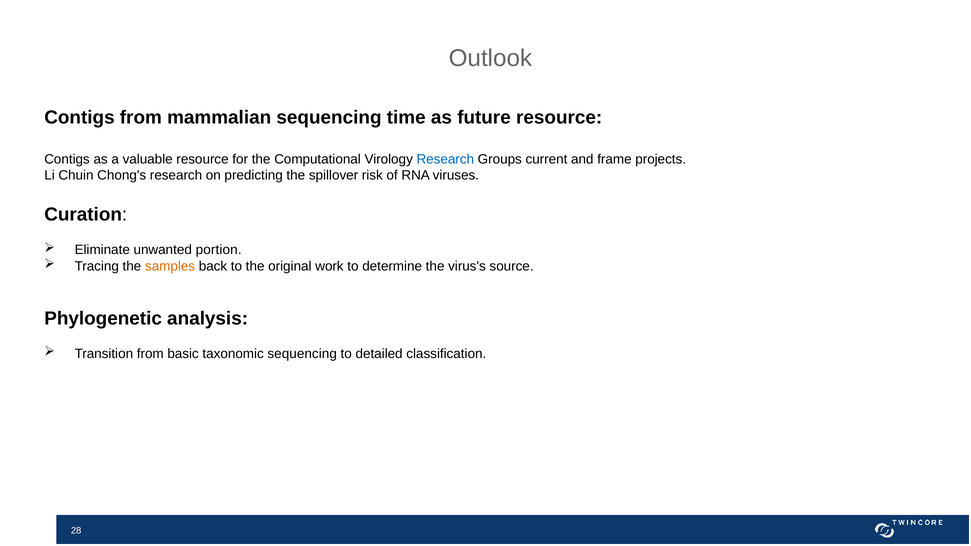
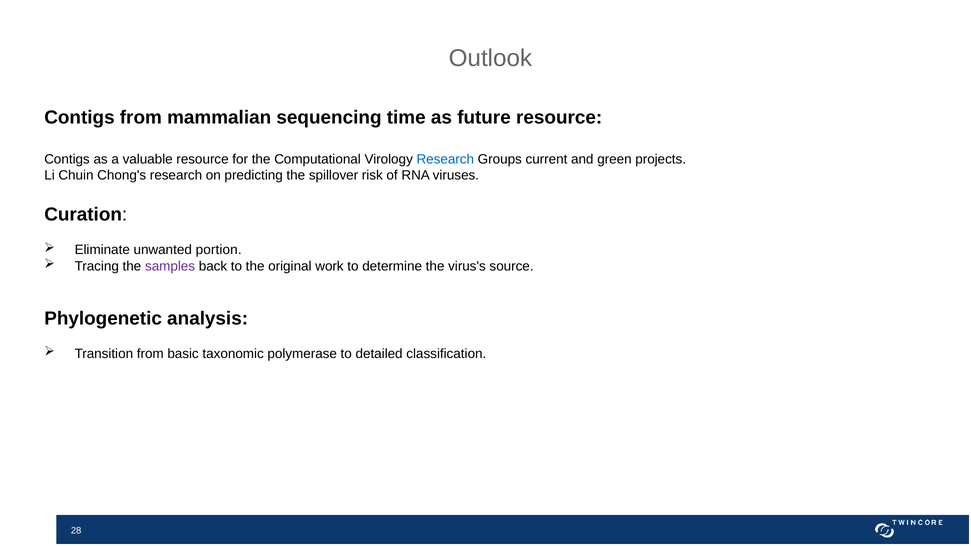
frame: frame -> green
samples colour: orange -> purple
taxonomic sequencing: sequencing -> polymerase
